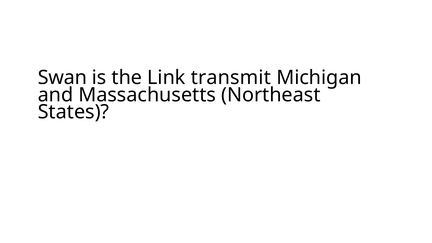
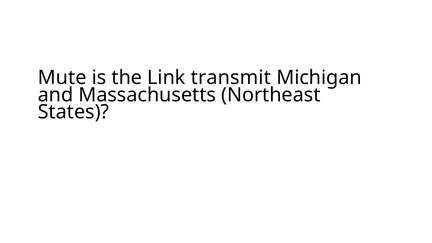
Swan: Swan -> Mute
